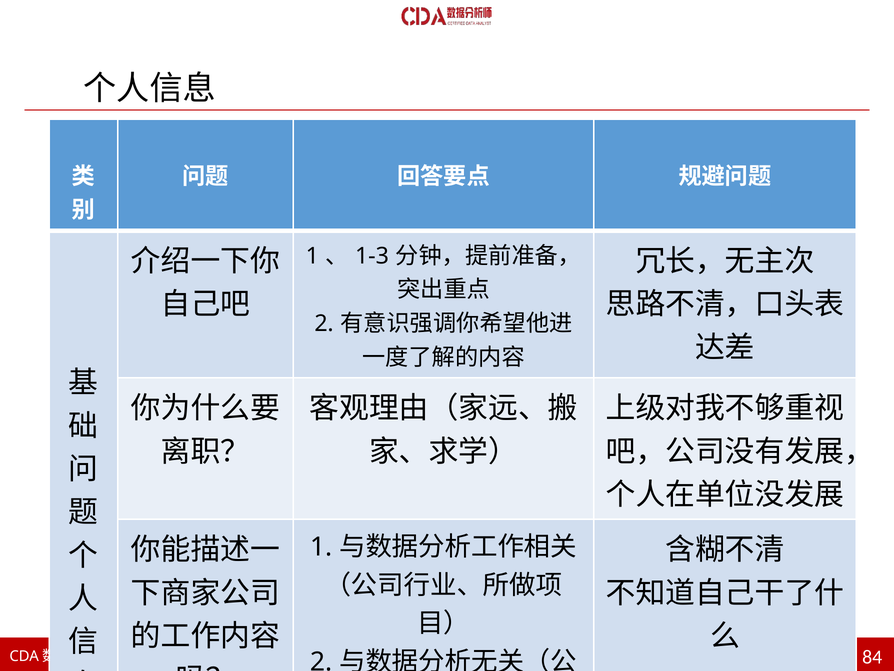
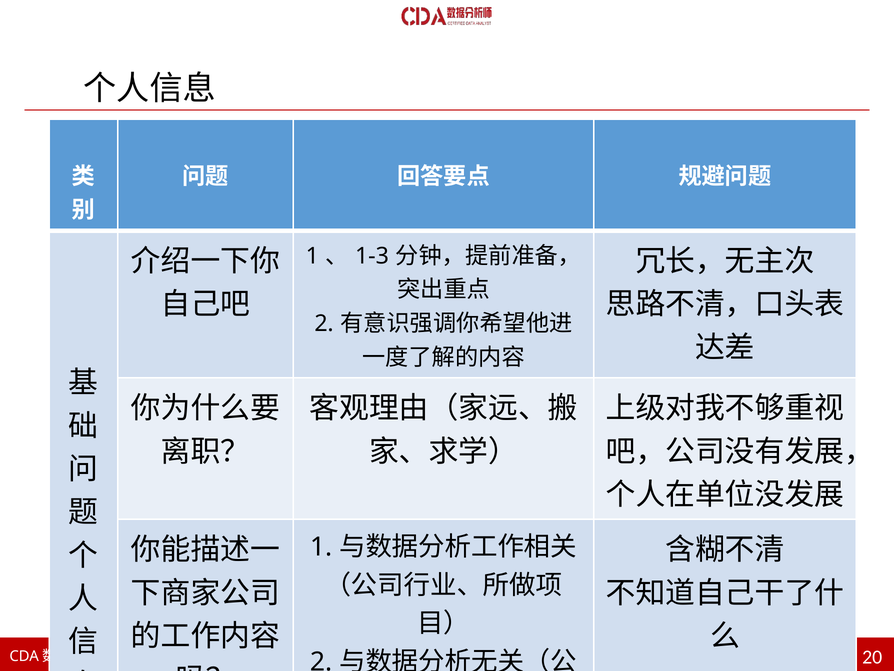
84: 84 -> 20
